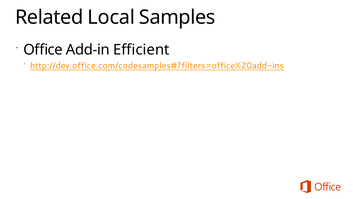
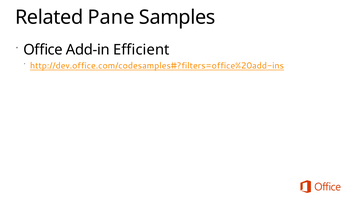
Local: Local -> Pane
